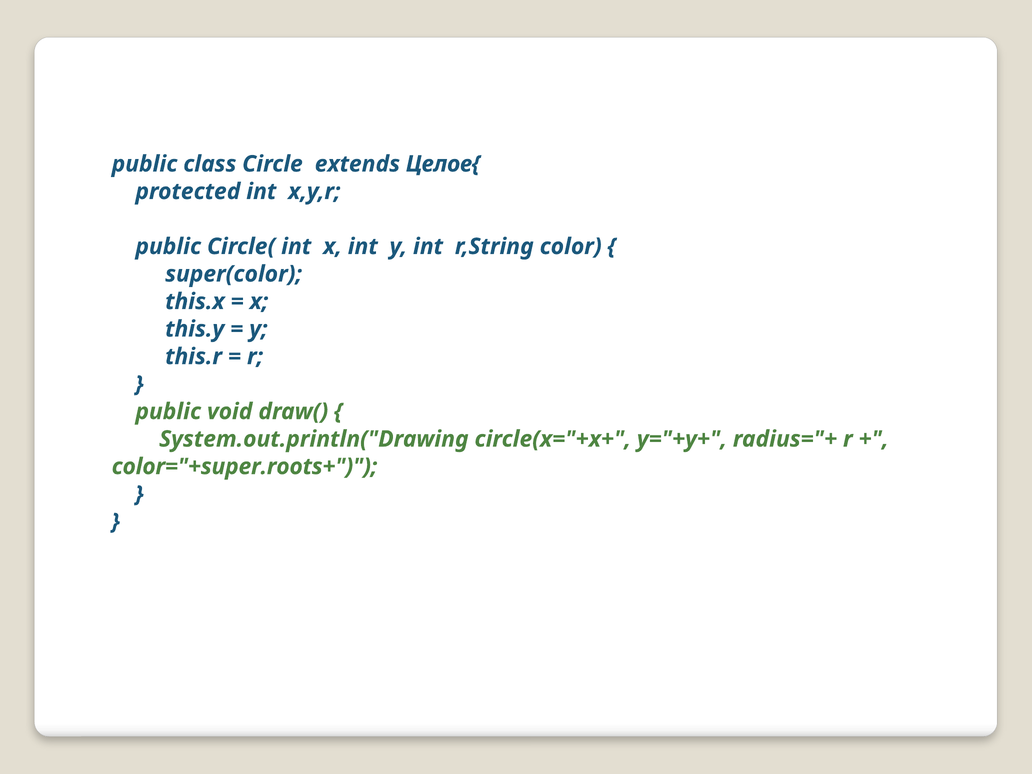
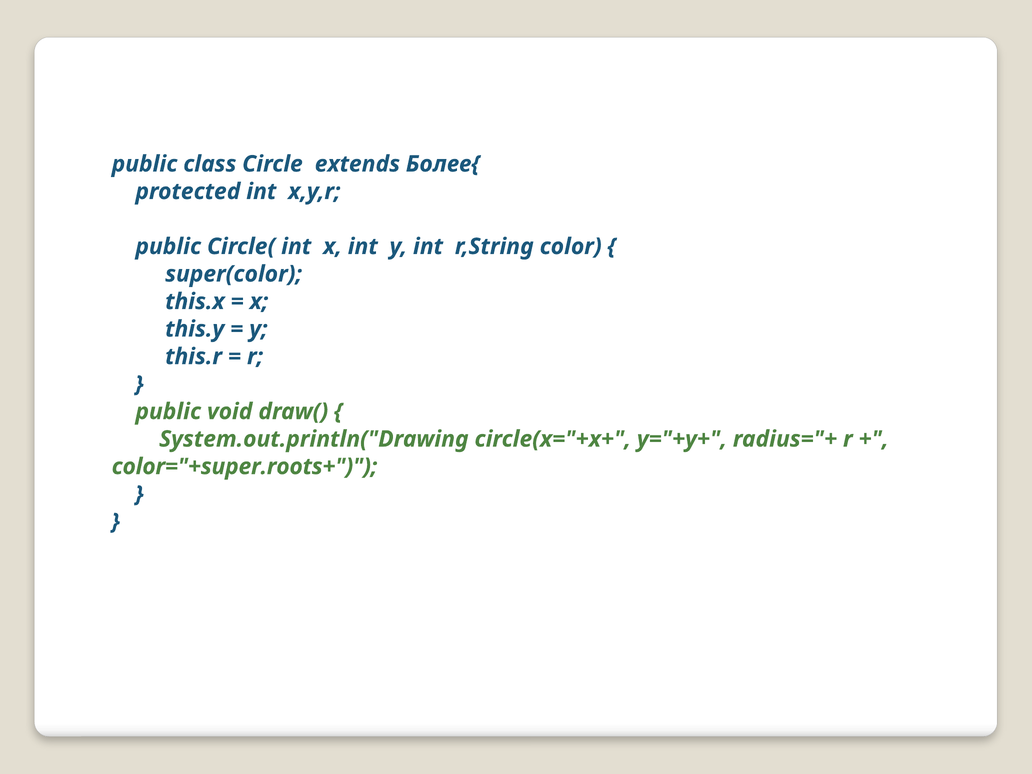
Целое{: Целое{ -> Более{
